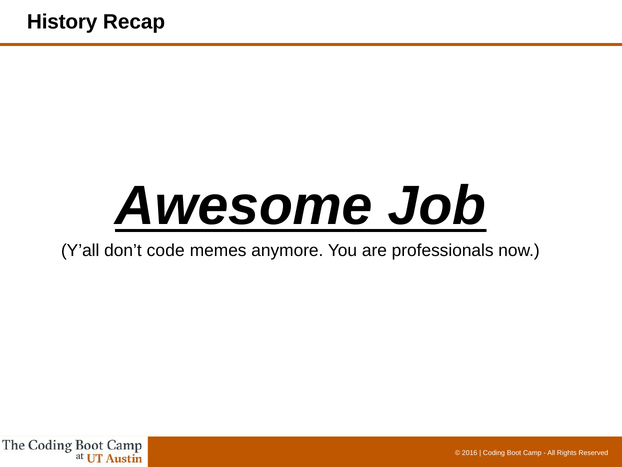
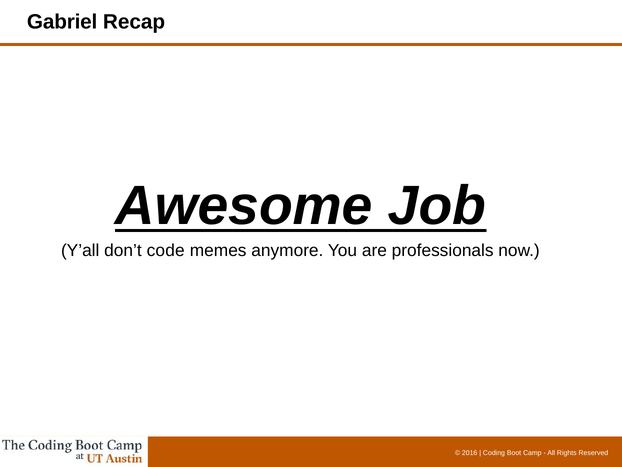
History: History -> Gabriel
